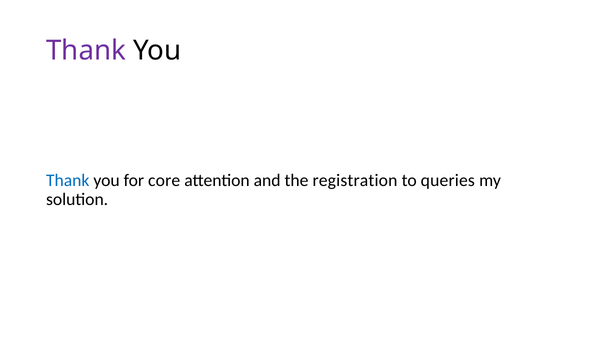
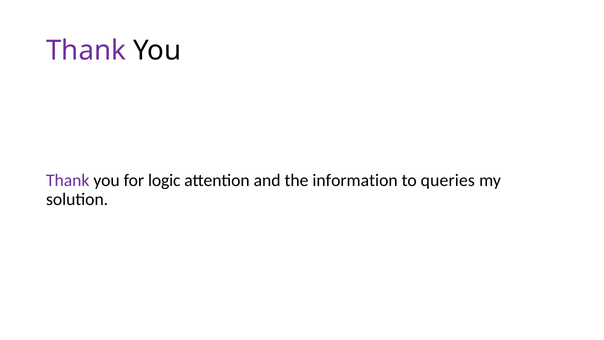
Thank at (68, 180) colour: blue -> purple
core: core -> logic
registration: registration -> information
